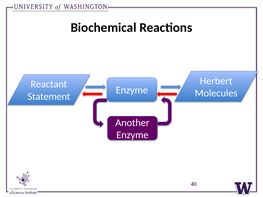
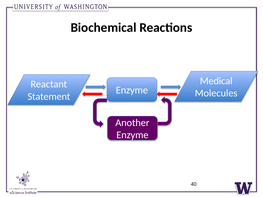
Herbert: Herbert -> Medical
